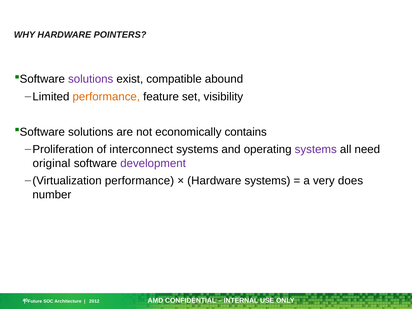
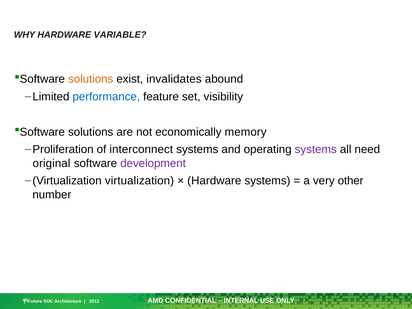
POINTERS: POINTERS -> VARIABLE
solutions at (91, 79) colour: purple -> orange
compatible: compatible -> invalidates
performance at (106, 97) colour: orange -> blue
contains: contains -> memory
performance at (139, 181): performance -> virtualization
does: does -> other
